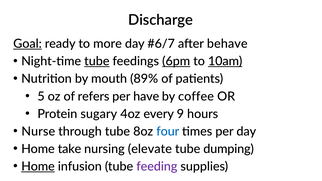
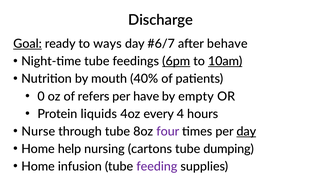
more: more -> ways
tube at (97, 61) underline: present -> none
89%: 89% -> 40%
5: 5 -> 0
coffee: coffee -> empty
sugary: sugary -> liquids
9: 9 -> 4
four colour: blue -> purple
day at (246, 132) underline: none -> present
take: take -> help
elevate: elevate -> cartons
Home at (38, 167) underline: present -> none
